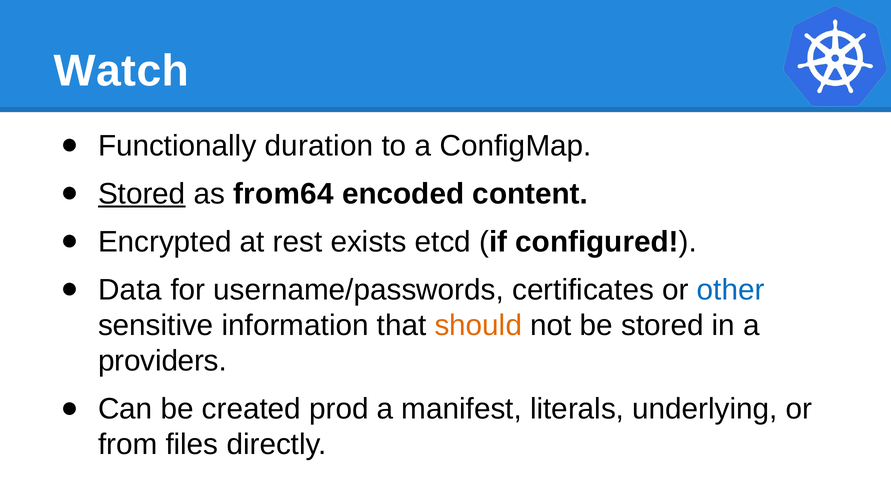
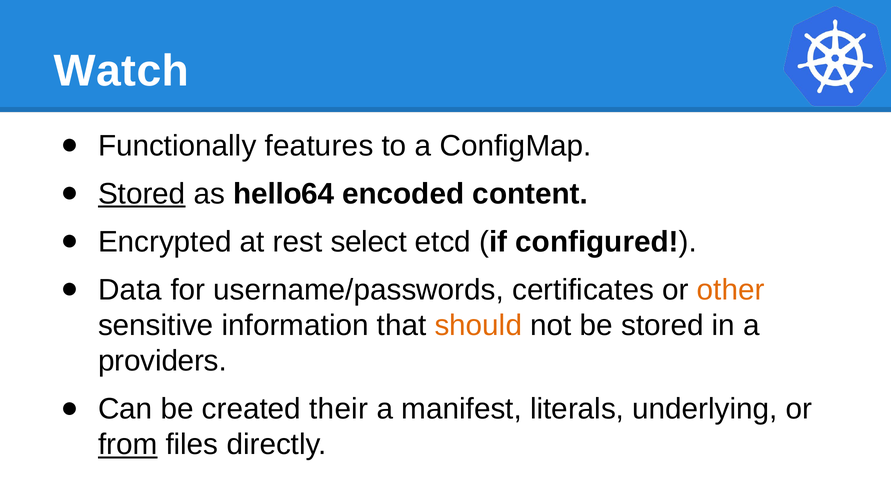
duration: duration -> features
from64: from64 -> hello64
exists: exists -> select
other colour: blue -> orange
prod: prod -> their
from underline: none -> present
